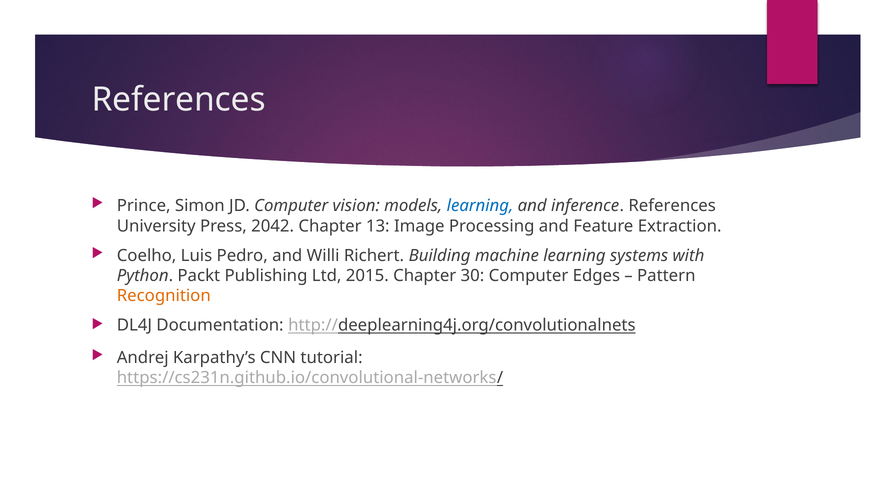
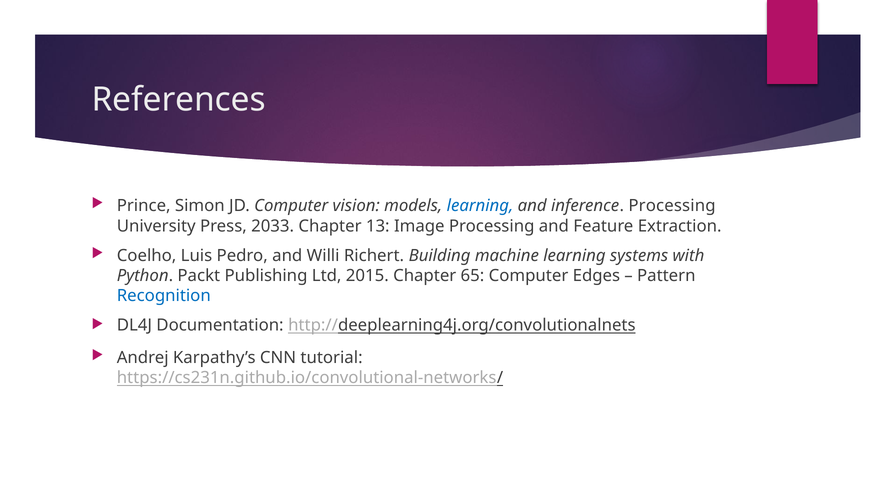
inference References: References -> Processing
2042: 2042 -> 2033
30: 30 -> 65
Recognition colour: orange -> blue
